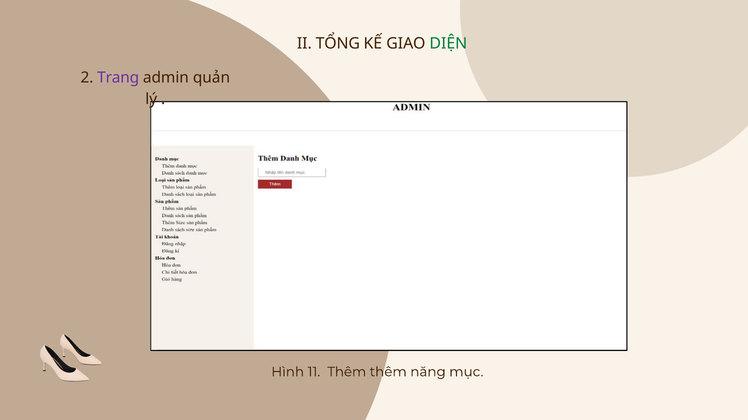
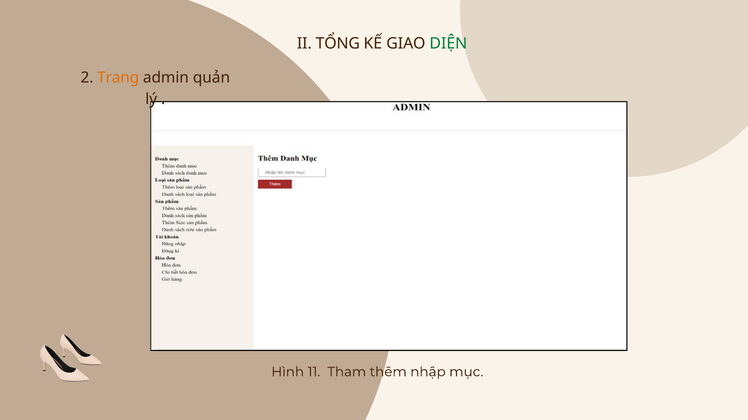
Trang colour: purple -> orange
11 Thêm: Thêm -> Tham
năng: năng -> nhập
